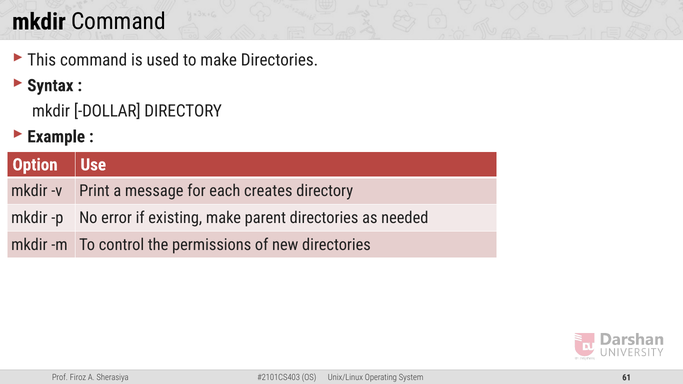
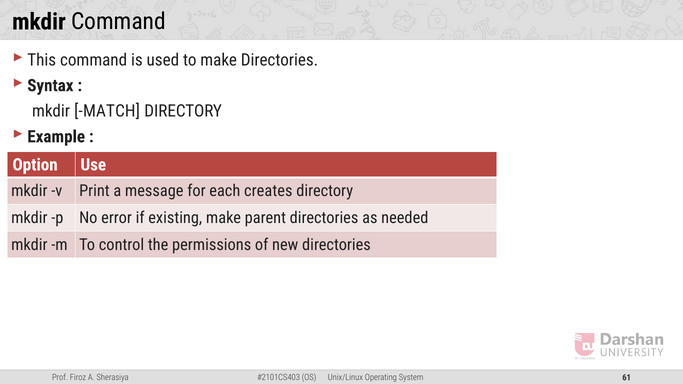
DOLLAR: DOLLAR -> MATCH
